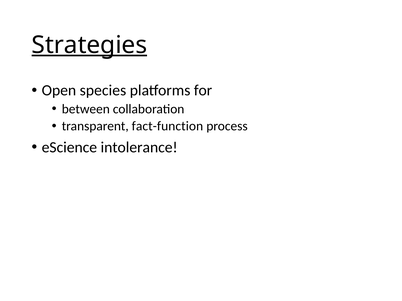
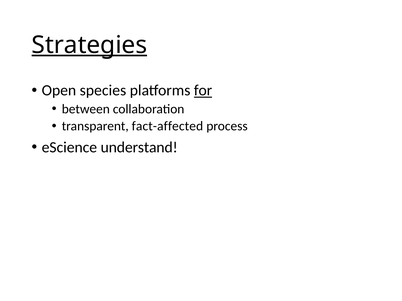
for underline: none -> present
fact-function: fact-function -> fact-affected
intolerance: intolerance -> understand
